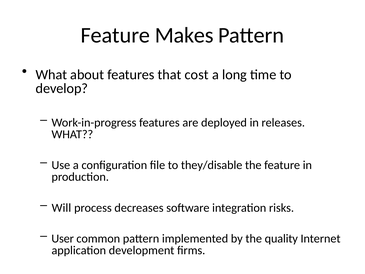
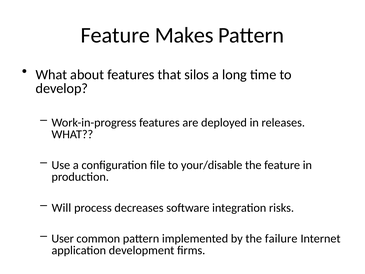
cost: cost -> silos
they/disable: they/disable -> your/disable
quality: quality -> failure
